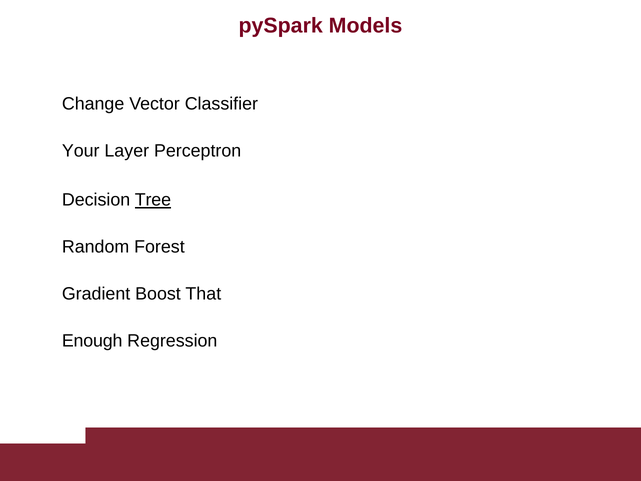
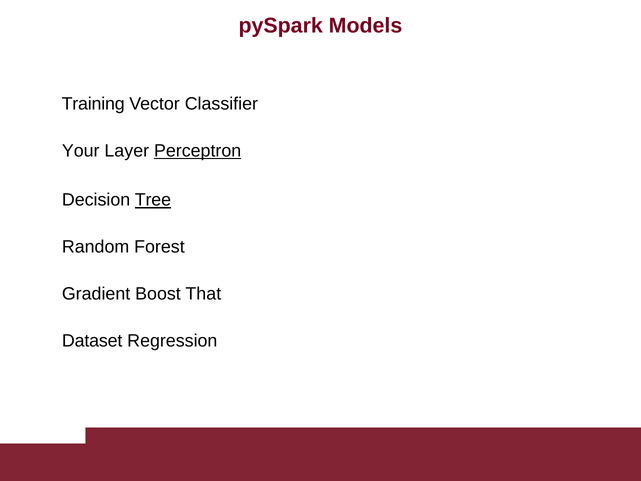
Change: Change -> Training
Perceptron underline: none -> present
Enough: Enough -> Dataset
